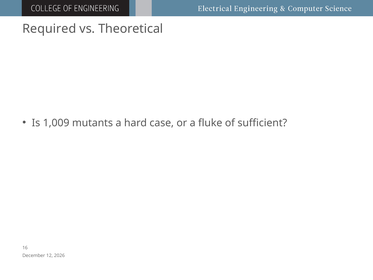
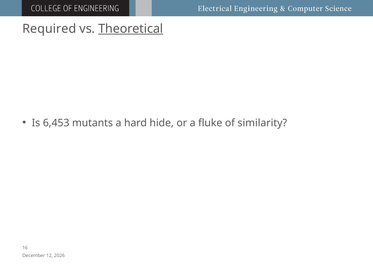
Theoretical underline: none -> present
1,009: 1,009 -> 6,453
case: case -> hide
sufficient: sufficient -> similarity
